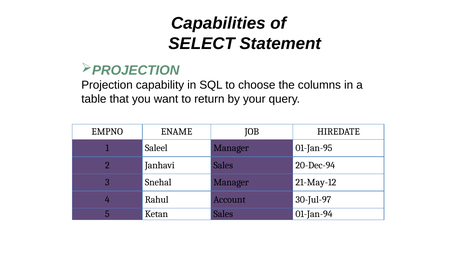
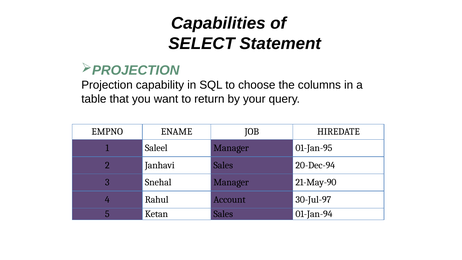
21-May-12: 21-May-12 -> 21-May-90
